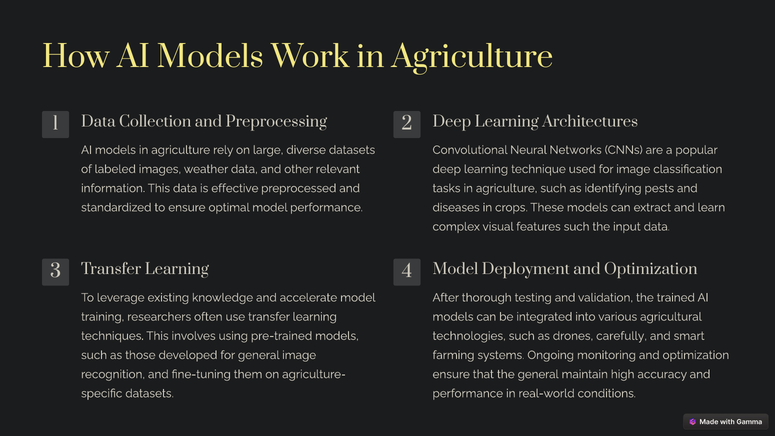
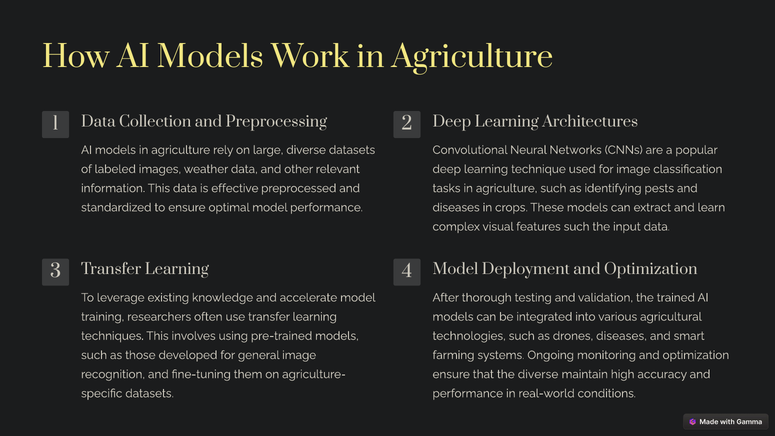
drones carefully: carefully -> diseases
the general: general -> diverse
